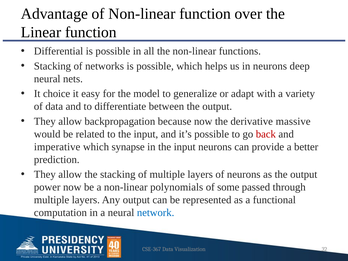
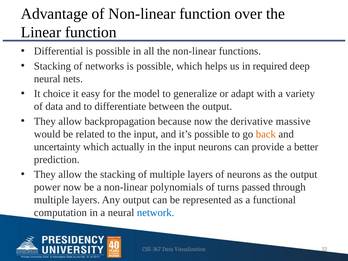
in neurons: neurons -> required
back colour: red -> orange
imperative: imperative -> uncertainty
synapse: synapse -> actually
some: some -> turns
